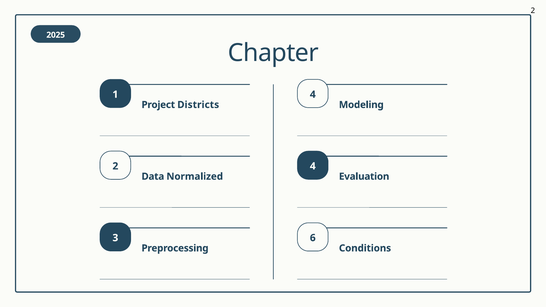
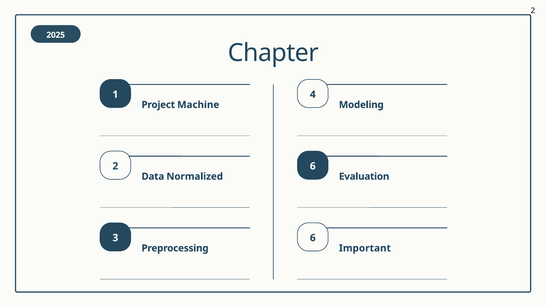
Districts: Districts -> Machine
2 4: 4 -> 6
Conditions: Conditions -> Important
